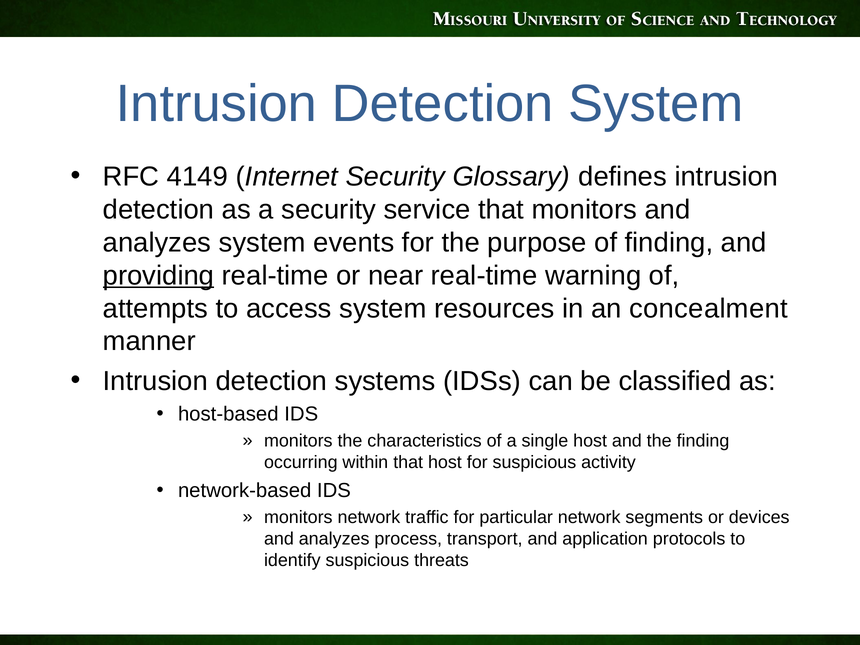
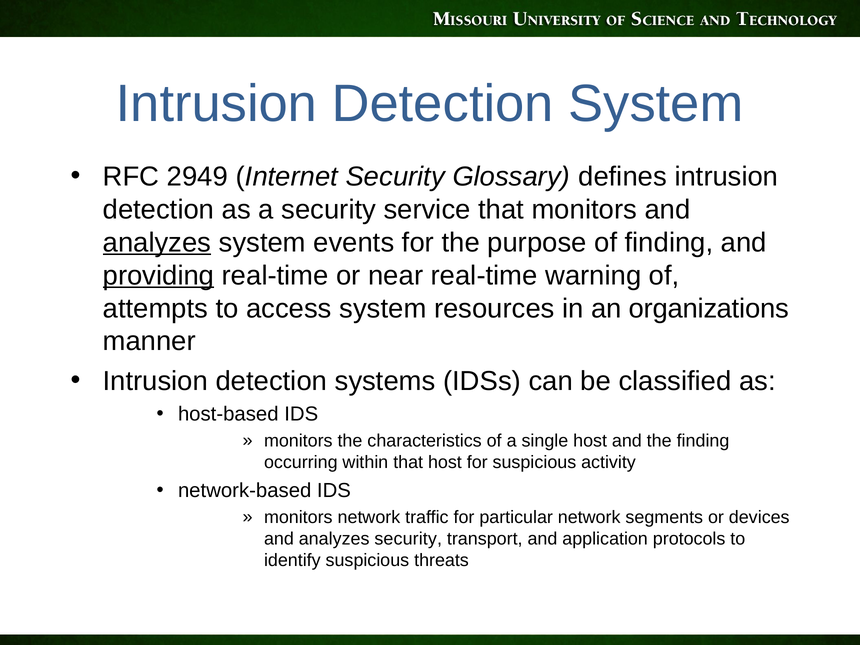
4149: 4149 -> 2949
analyzes at (157, 243) underline: none -> present
concealment: concealment -> organizations
analyzes process: process -> security
